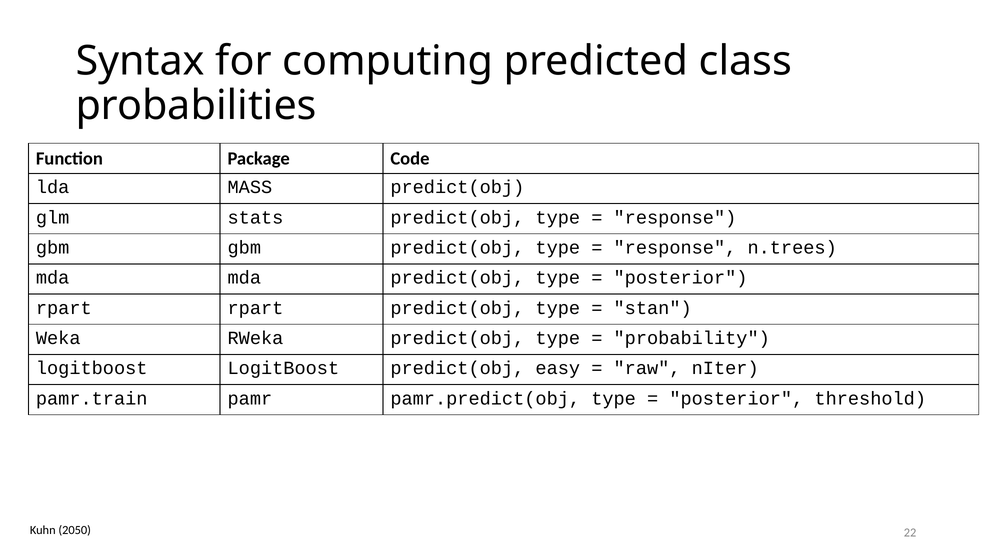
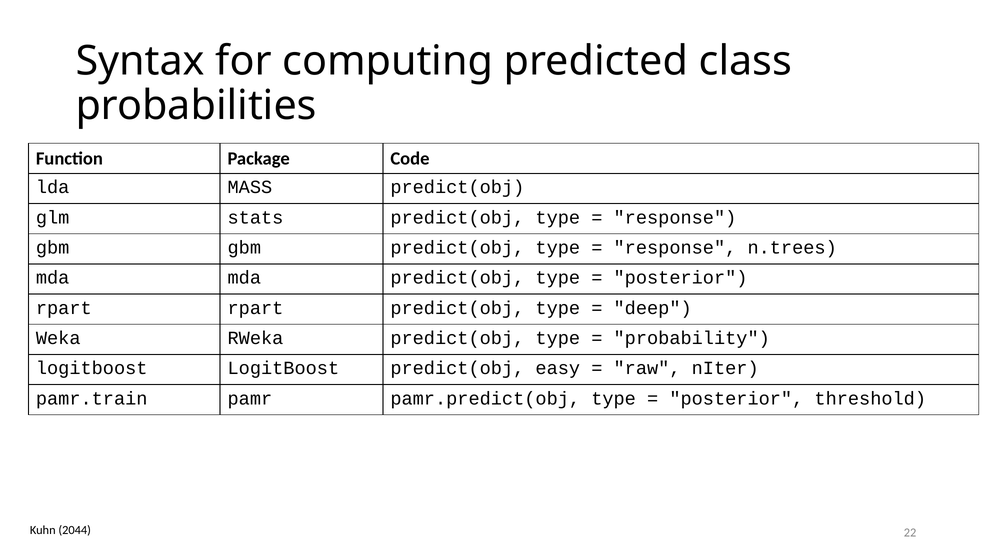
stan: stan -> deep
2050: 2050 -> 2044
